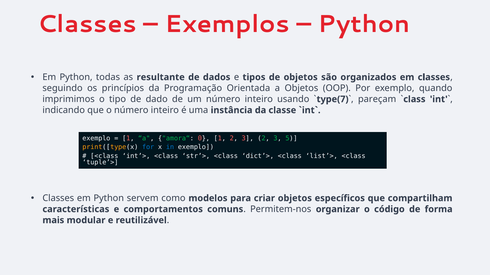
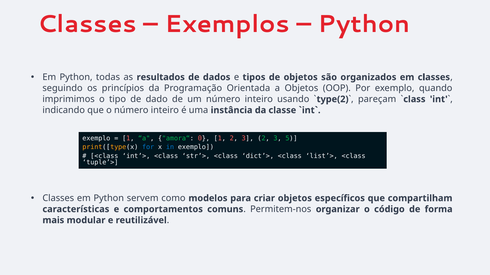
resultante: resultante -> resultados
type(7: type(7 -> type(2
